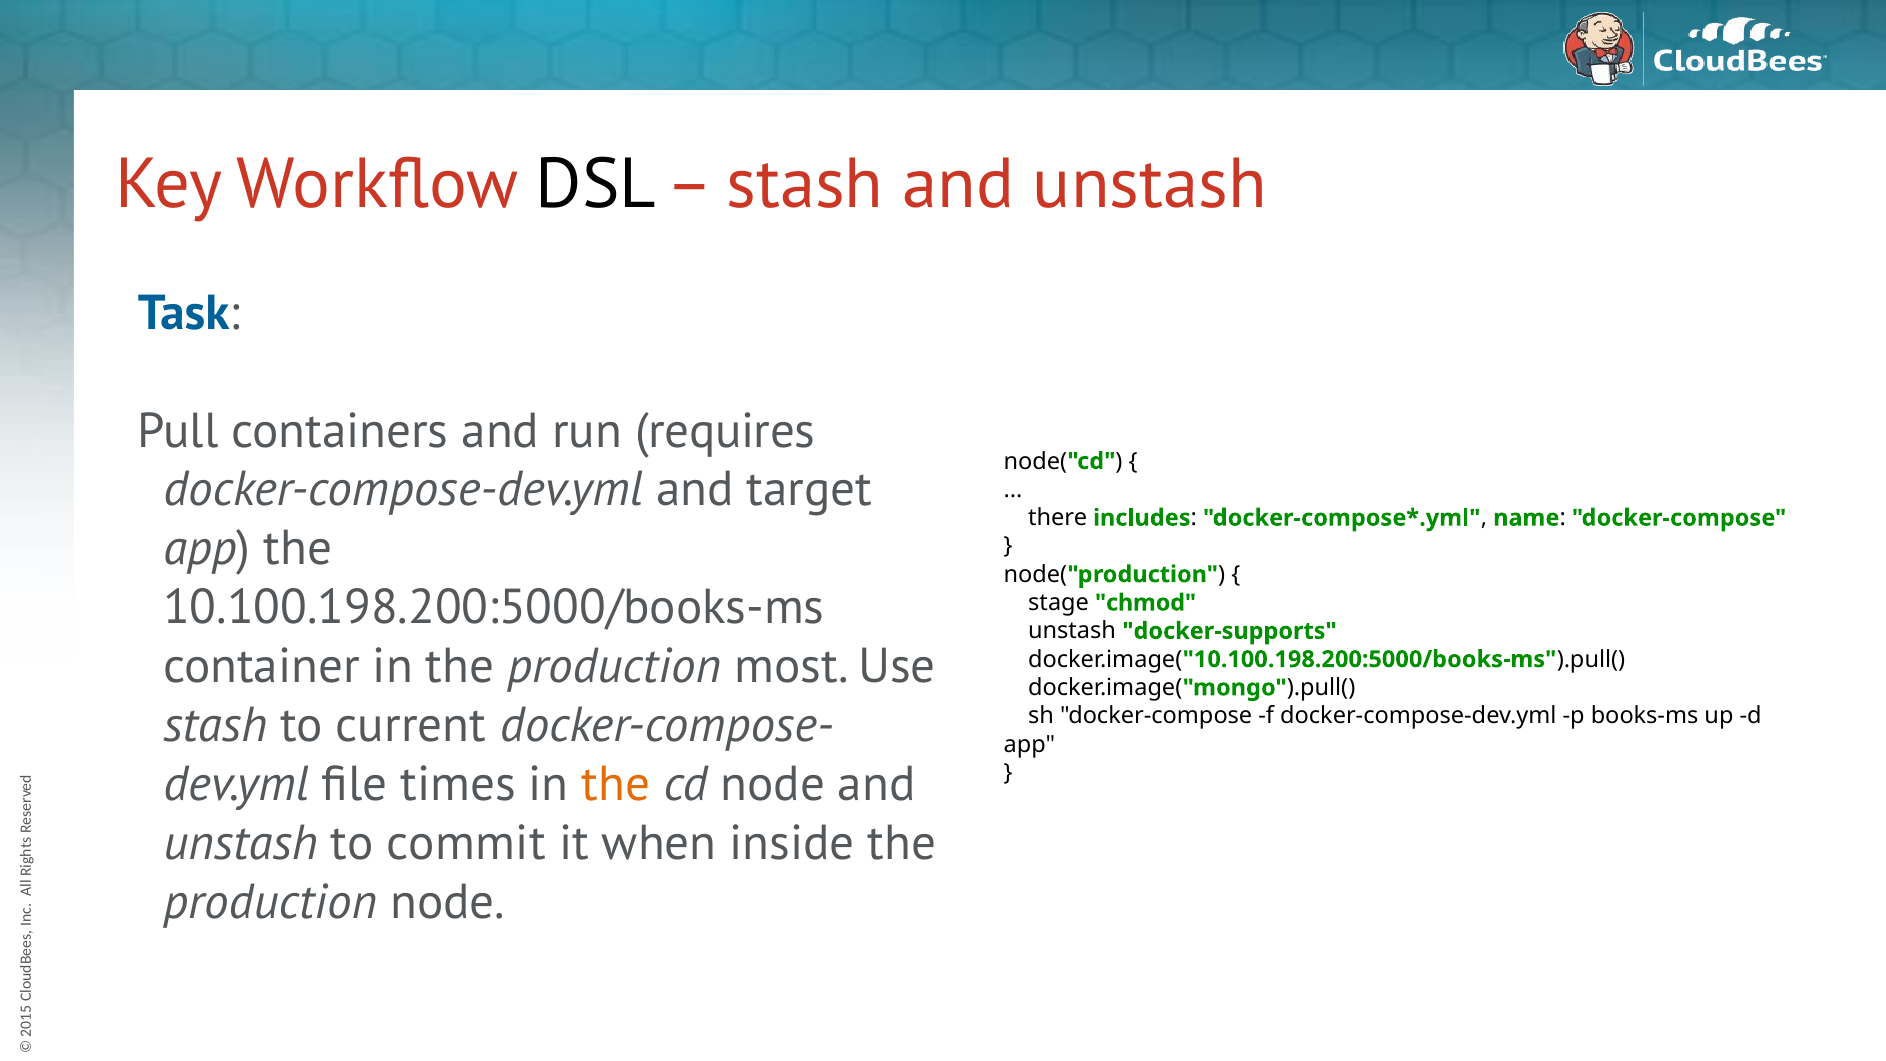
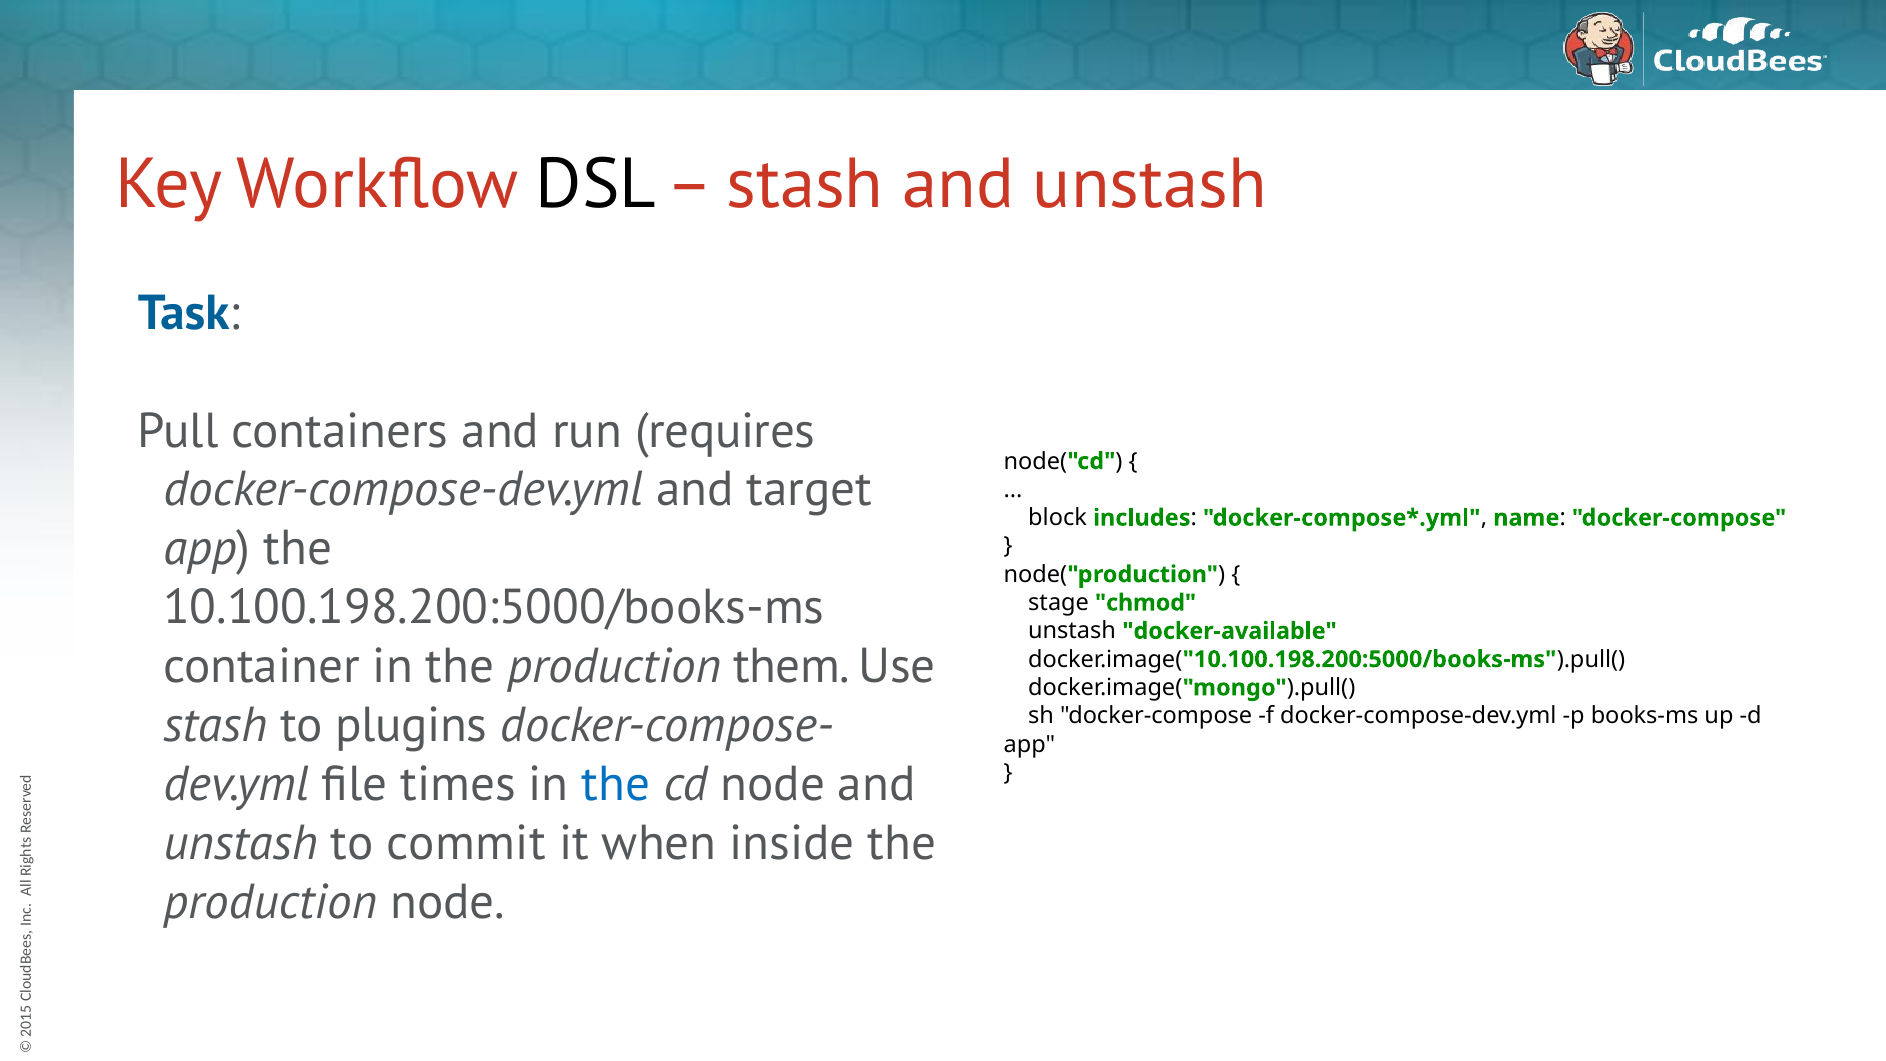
there: there -> block
docker-supports: docker-supports -> docker-available
most: most -> them
current: current -> plugins
the at (616, 784) colour: orange -> blue
